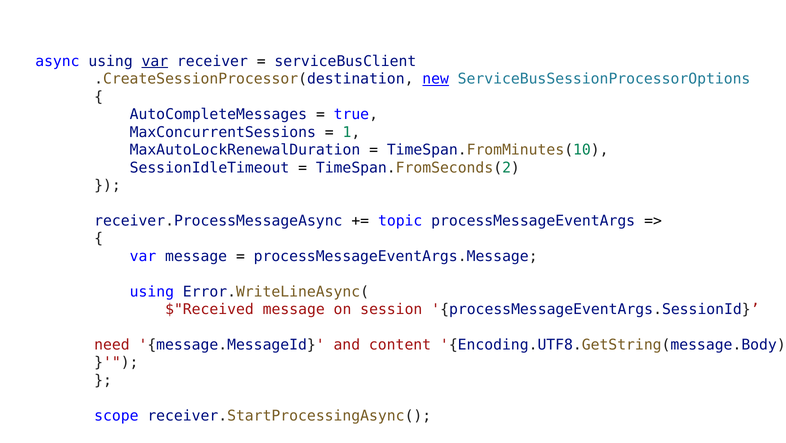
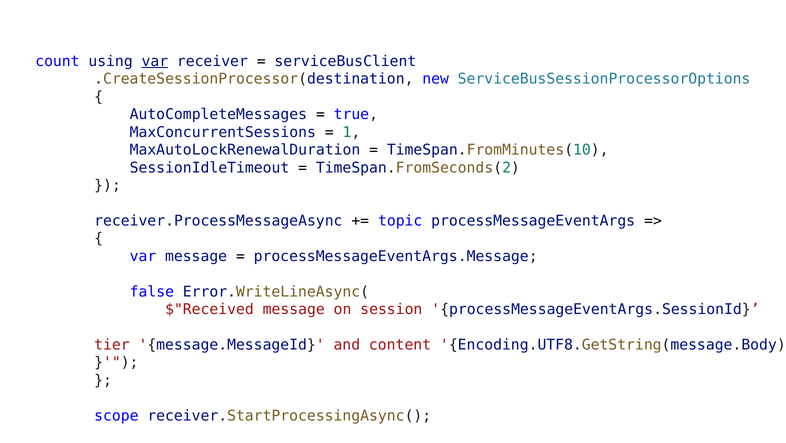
async: async -> count
new underline: present -> none
using at (152, 291): using -> false
need: need -> tier
